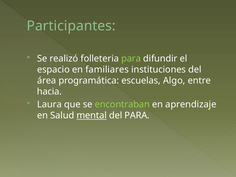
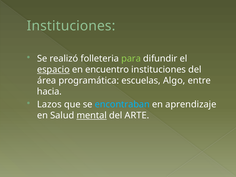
Participantes at (71, 26): Participantes -> Instituciones
espacio underline: none -> present
familiares: familiares -> encuentro
Laura: Laura -> Lazos
encontraban colour: light green -> light blue
del PARA: PARA -> ARTE
